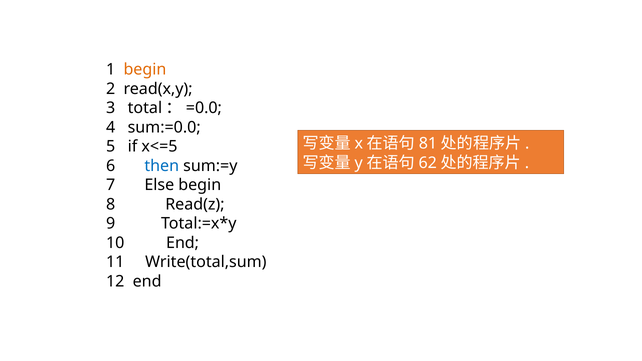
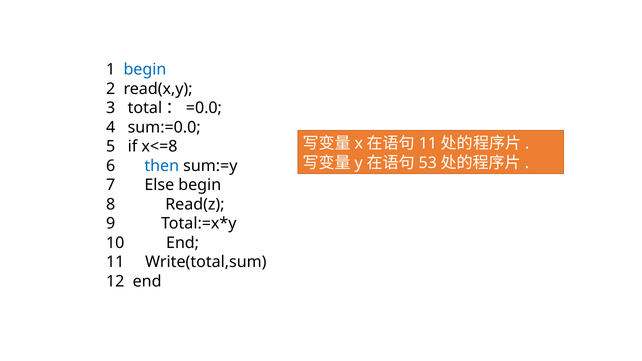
begin at (145, 70) colour: orange -> blue
81 at (428, 144): 81 -> 11
x<=5: x<=5 -> x<=8
62: 62 -> 53
